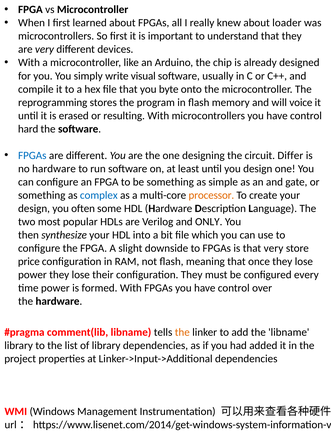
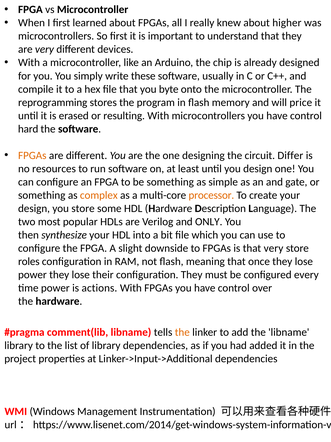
loader: loader -> higher
visual: visual -> these
voice: voice -> price
FPGAs at (32, 155) colour: blue -> orange
no hardware: hardware -> resources
complex colour: blue -> orange
you often: often -> store
price: price -> roles
formed: formed -> actions
